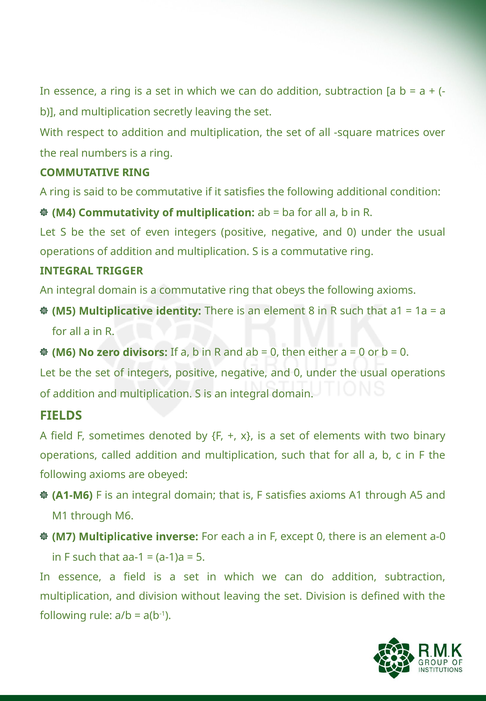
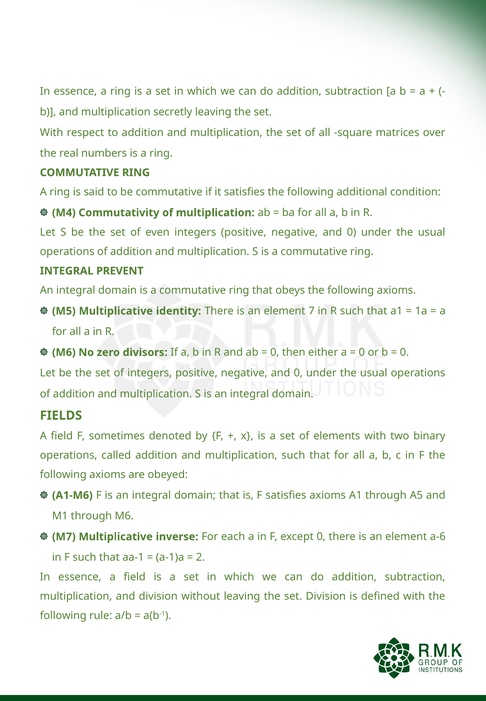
TRIGGER: TRIGGER -> PREVENT
8: 8 -> 7
a-0: a-0 -> a-6
5: 5 -> 2
